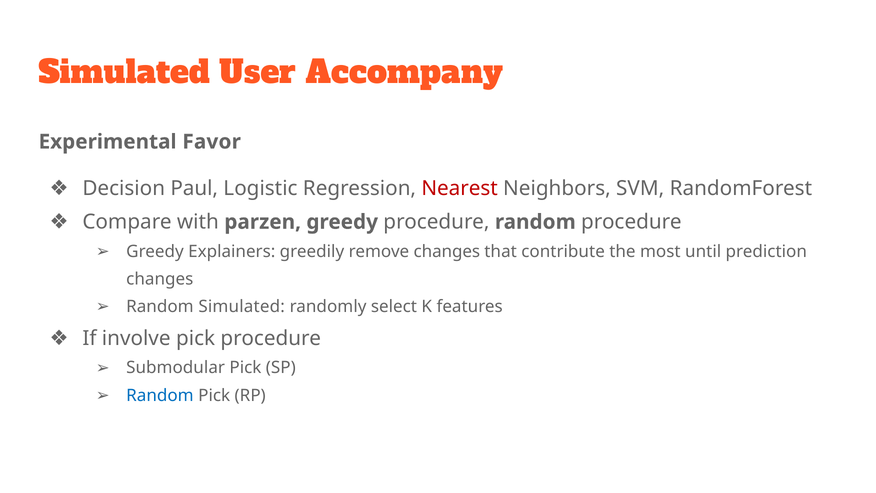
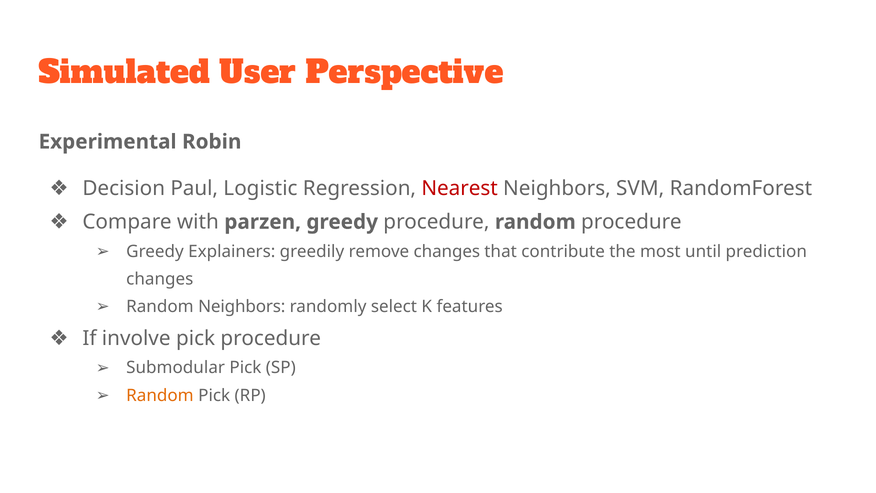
Accompany: Accompany -> Perspective
Favor: Favor -> Robin
Random Simulated: Simulated -> Neighbors
Random at (160, 395) colour: blue -> orange
